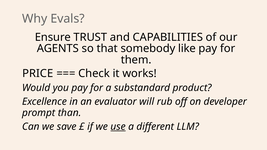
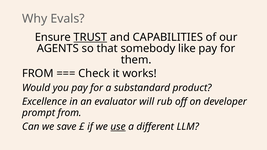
TRUST underline: none -> present
PRICE at (38, 74): PRICE -> FROM
prompt than: than -> from
